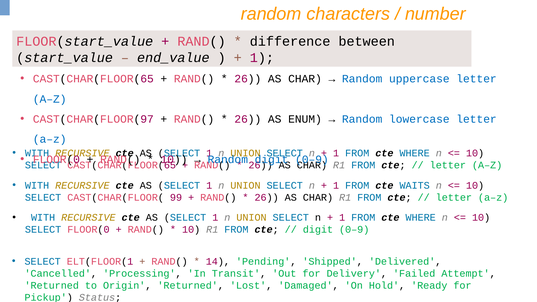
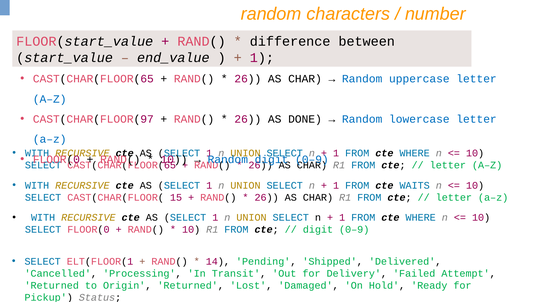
ENUM: ENUM -> DONE
99: 99 -> 15
